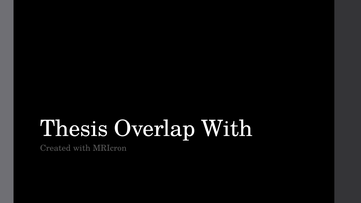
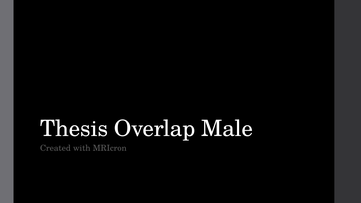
Overlap With: With -> Male
